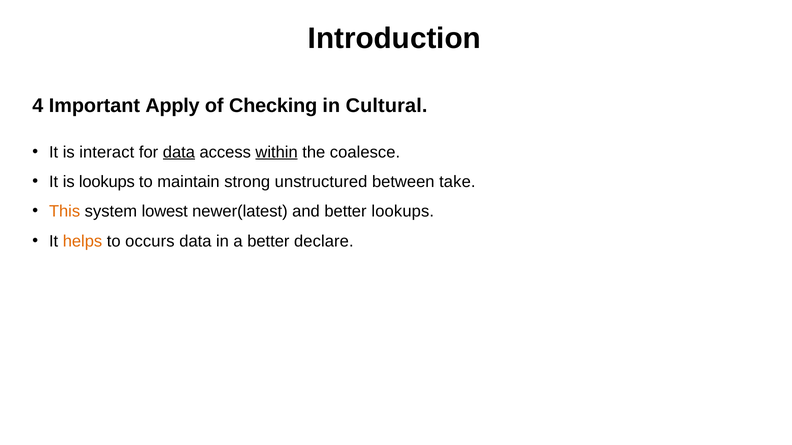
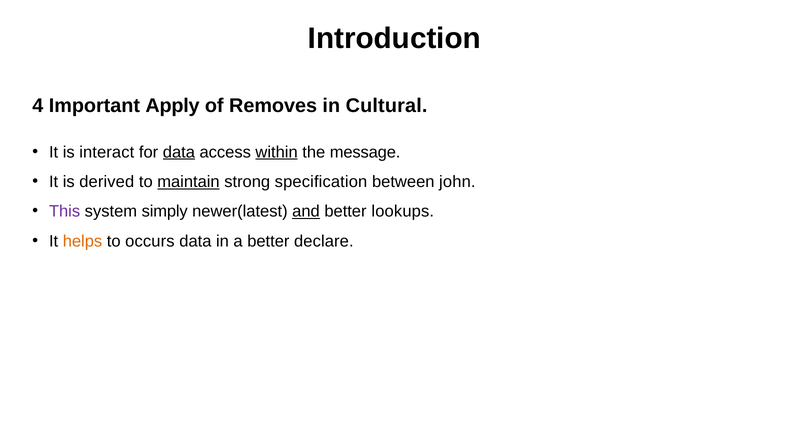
Checking: Checking -> Removes
coalesce: coalesce -> message
is lookups: lookups -> derived
maintain underline: none -> present
unstructured: unstructured -> specification
take: take -> john
This colour: orange -> purple
lowest: lowest -> simply
and underline: none -> present
